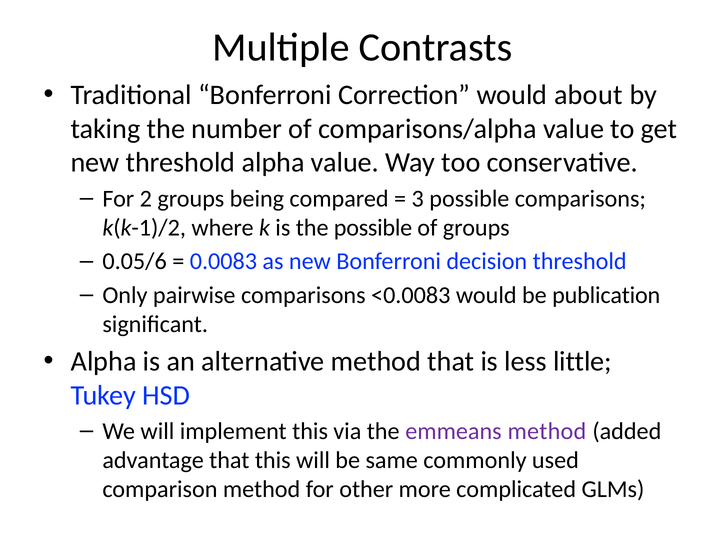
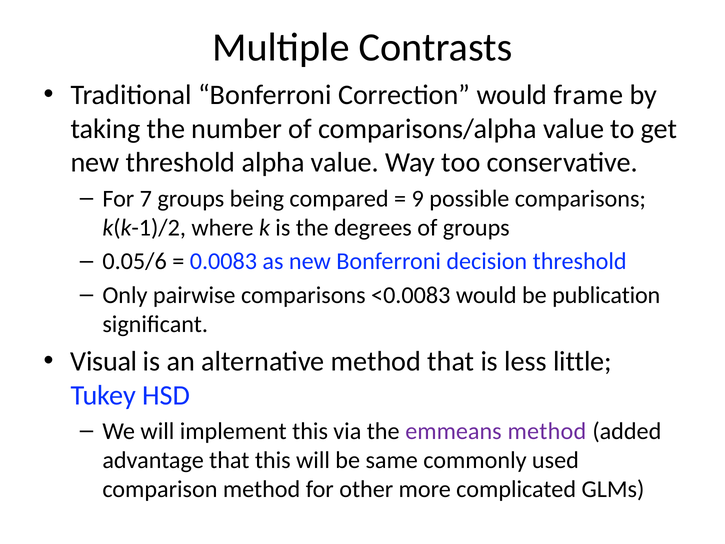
about: about -> frame
2: 2 -> 7
3: 3 -> 9
the possible: possible -> degrees
Alpha at (104, 361): Alpha -> Visual
